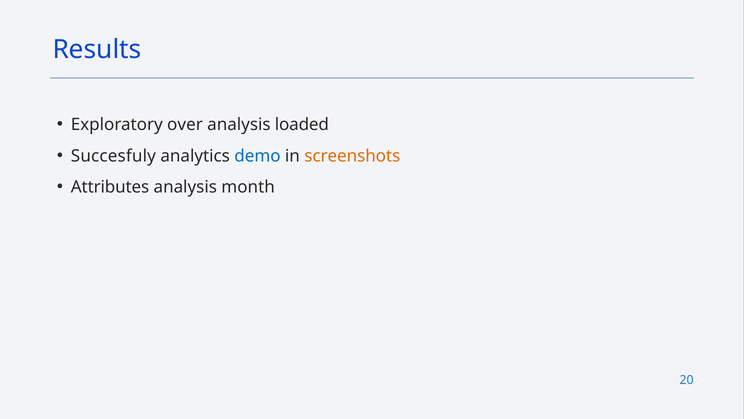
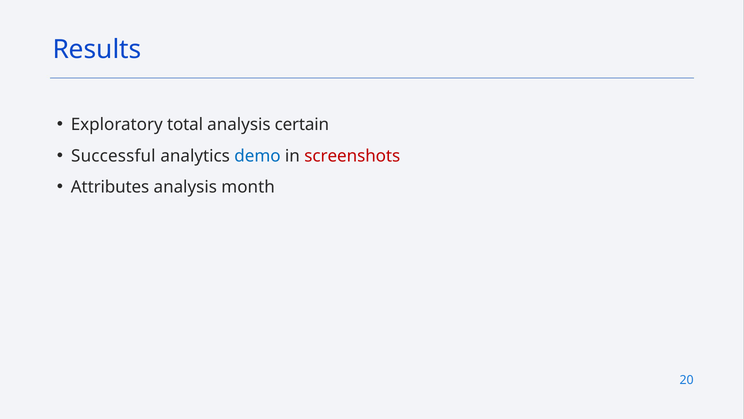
over: over -> total
loaded: loaded -> certain
Succesfuly: Succesfuly -> Successful
screenshots colour: orange -> red
